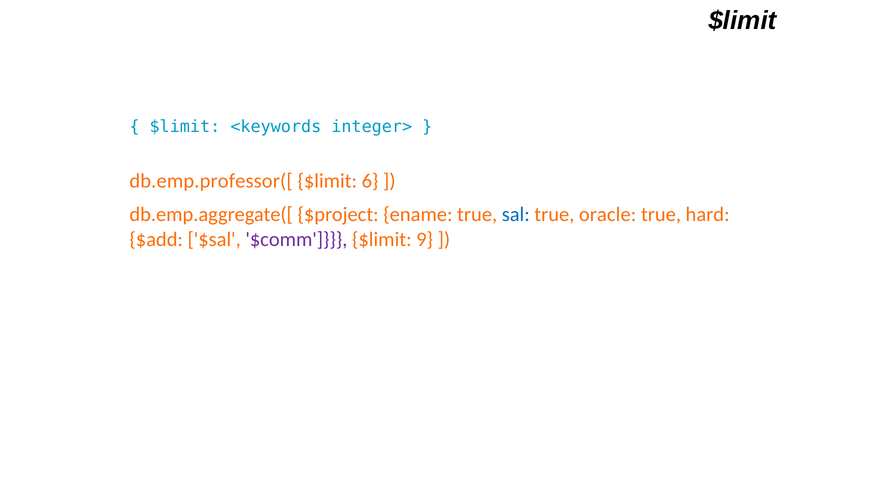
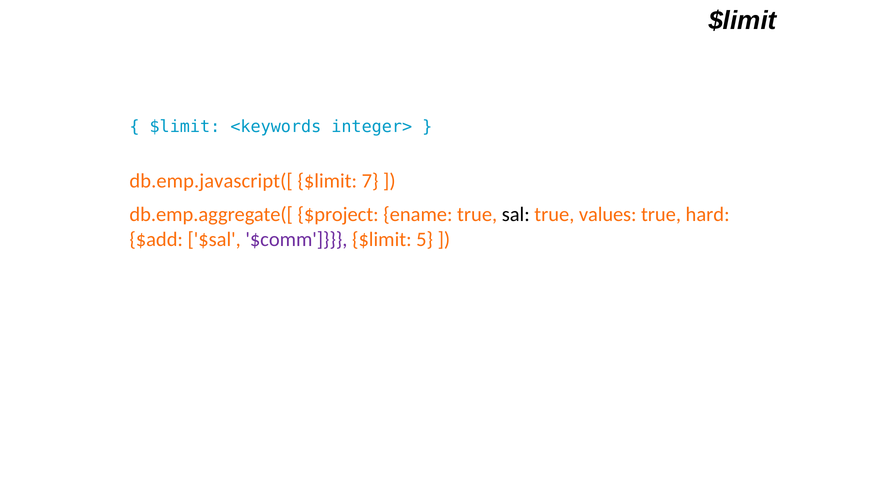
db.emp.professor([: db.emp.professor([ -> db.emp.javascript([
6: 6 -> 7
sal colour: blue -> black
oracle: oracle -> values
9: 9 -> 5
